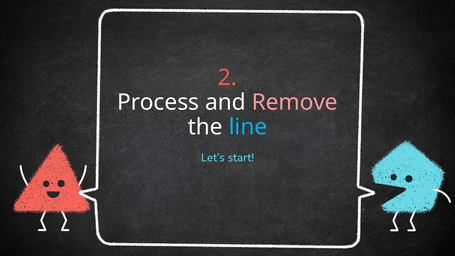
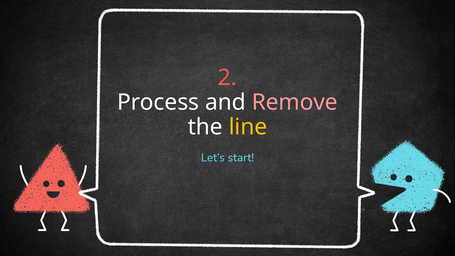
line colour: light blue -> yellow
